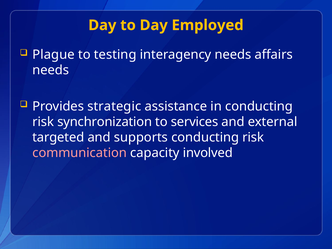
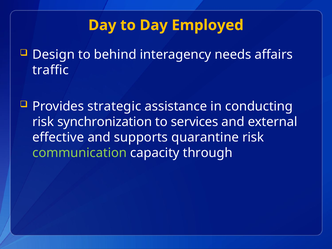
Plague: Plague -> Design
testing: testing -> behind
needs at (51, 70): needs -> traffic
targeted: targeted -> effective
supports conducting: conducting -> quarantine
communication colour: pink -> light green
involved: involved -> through
